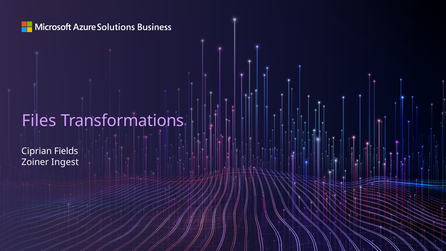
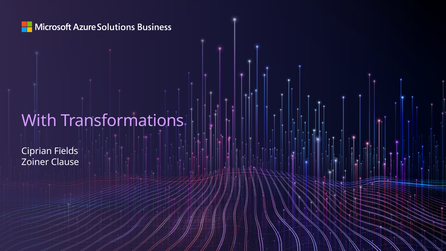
Files: Files -> With
Ingest: Ingest -> Clause
